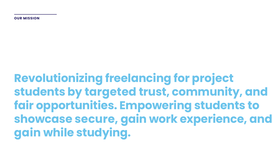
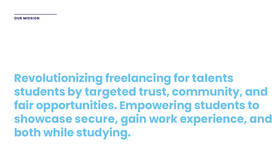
project: project -> talents
gain at (28, 133): gain -> both
